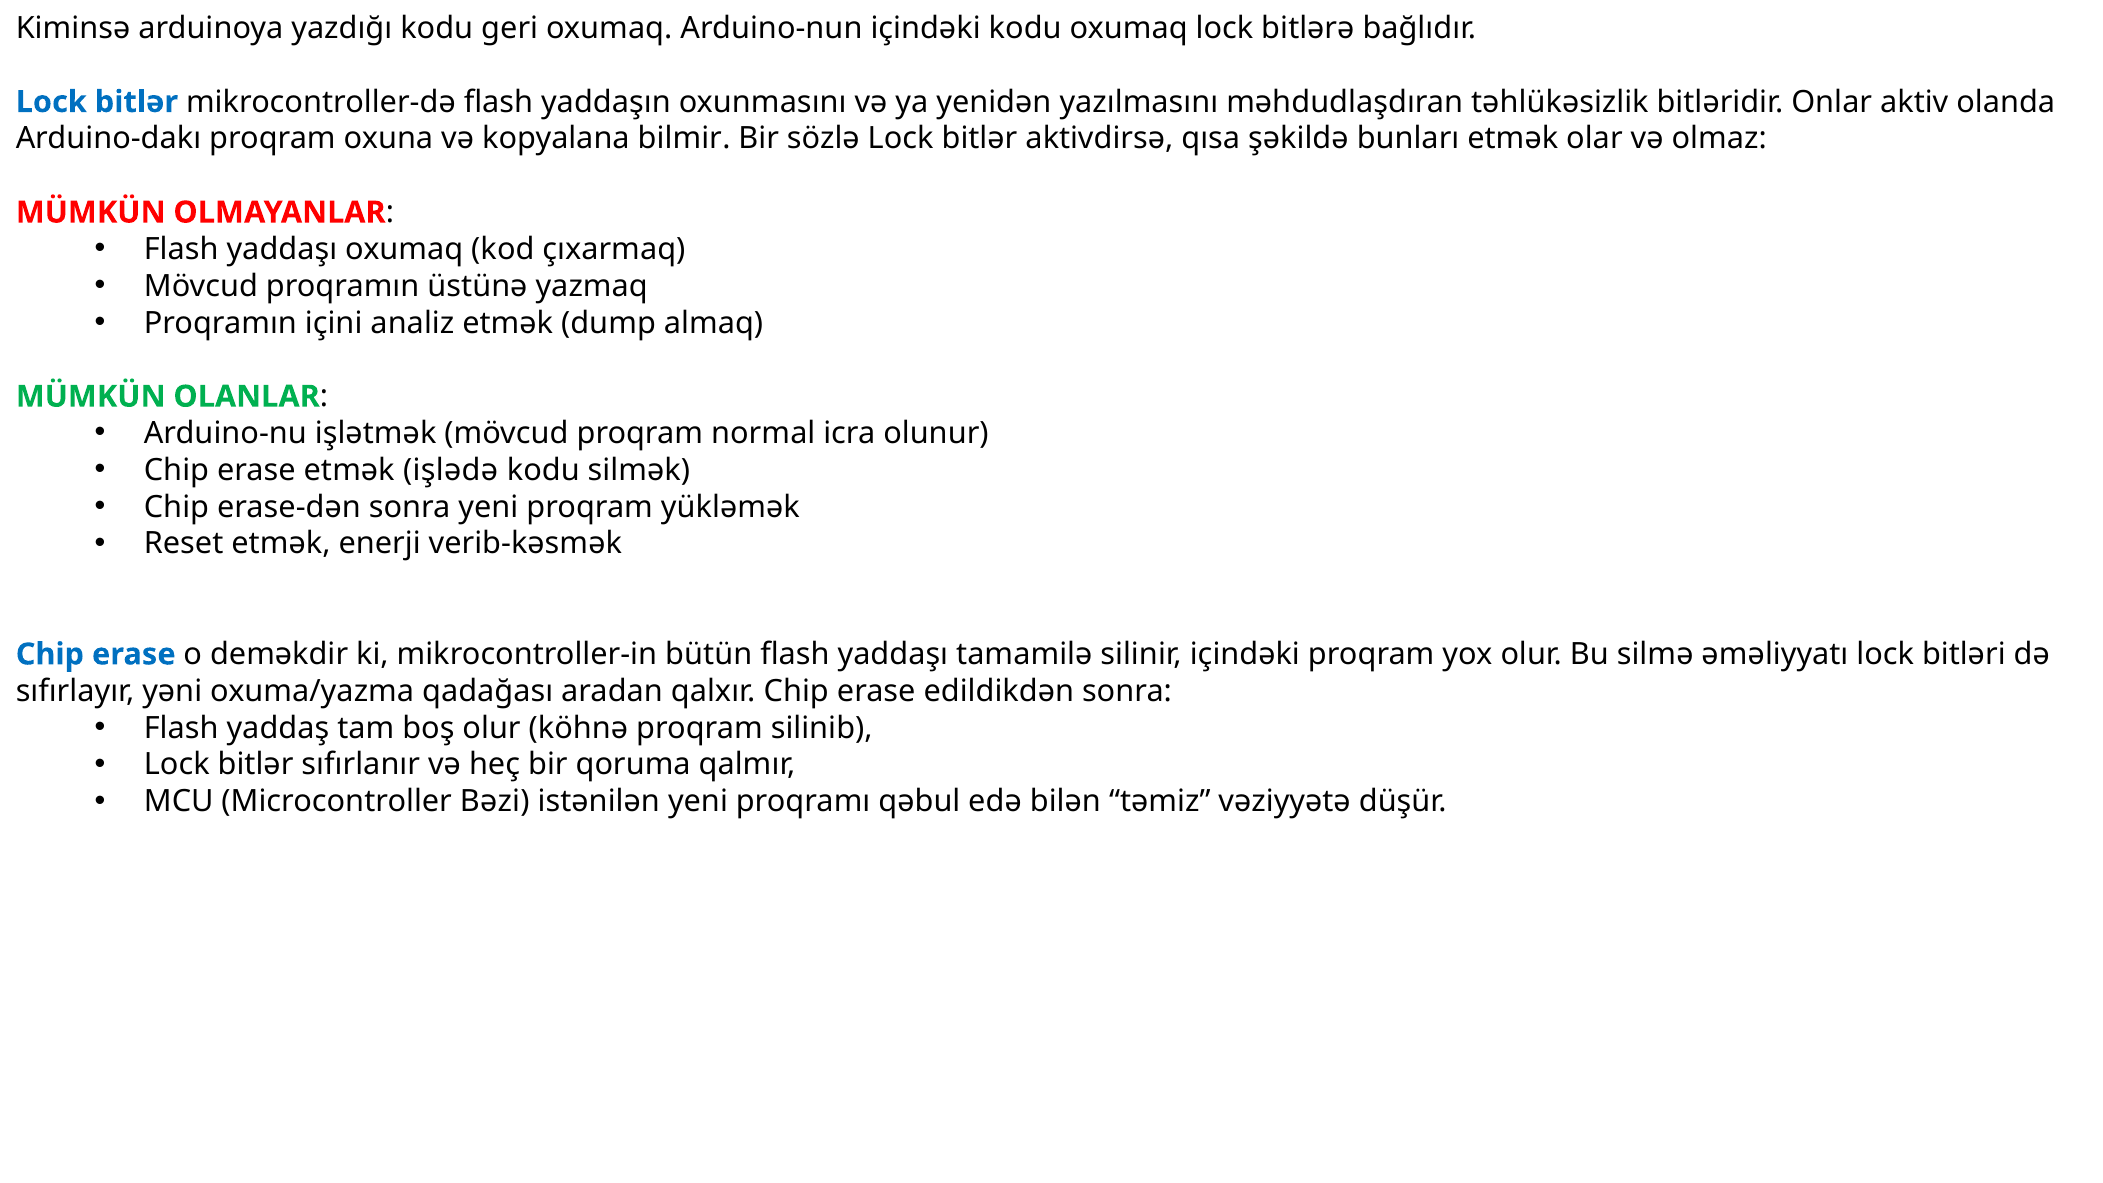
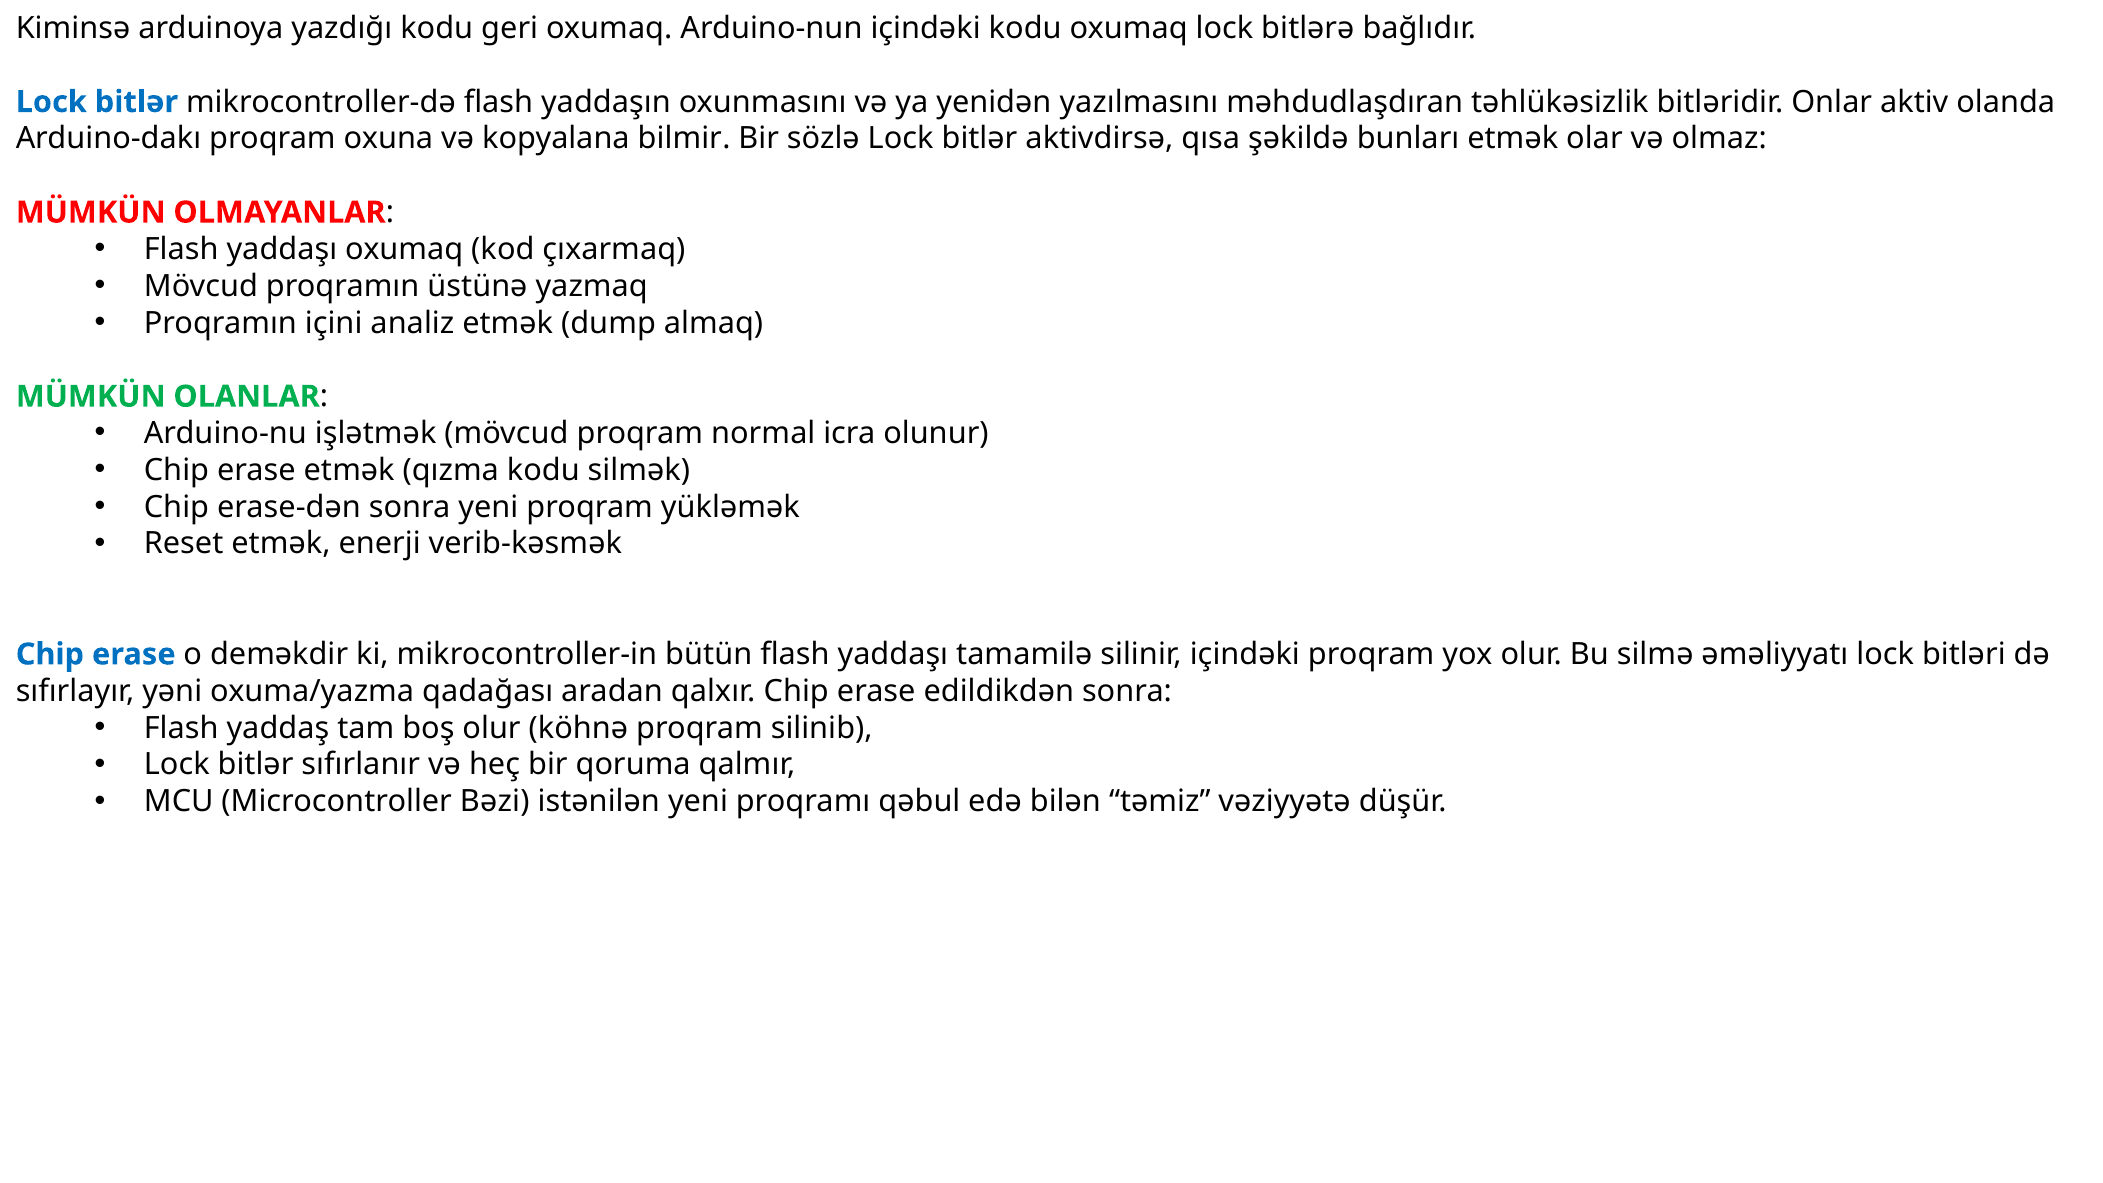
işlədə: işlədə -> qızma
